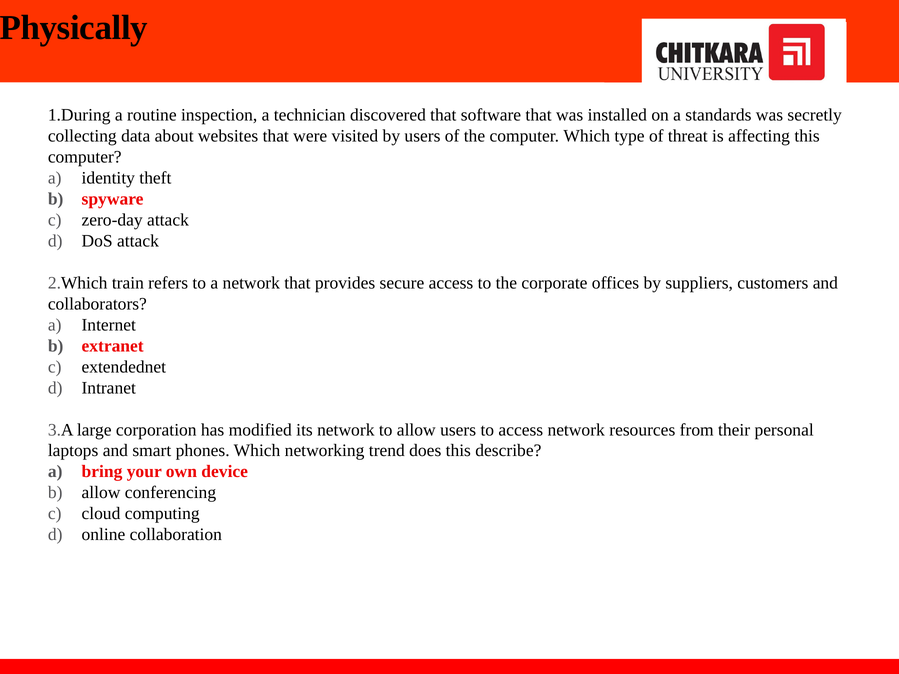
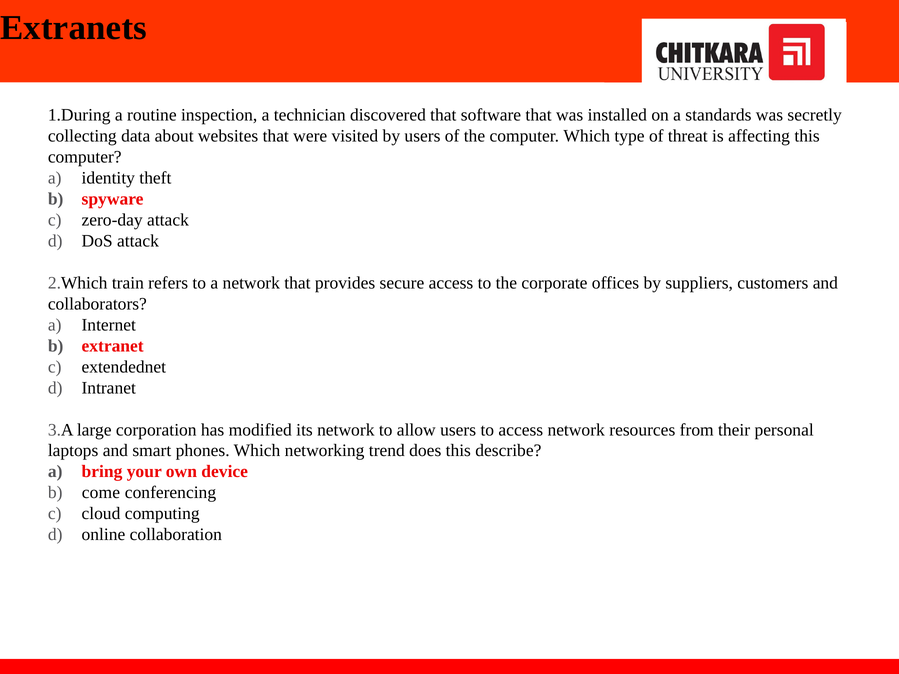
Physically: Physically -> Extranets
allow at (101, 493): allow -> come
